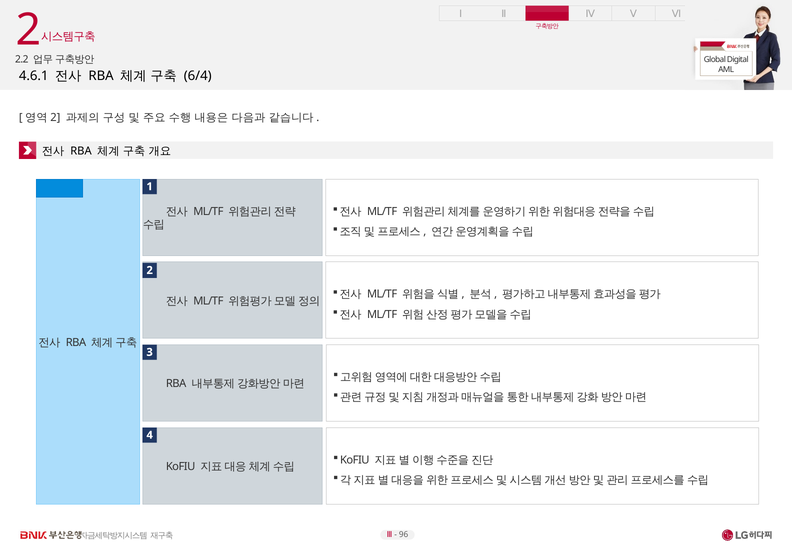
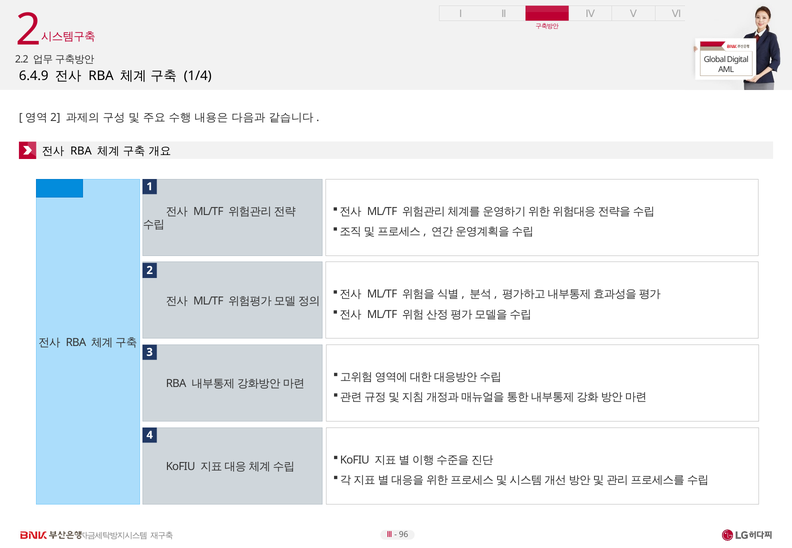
4.6.1: 4.6.1 -> 6.4.9
6/4: 6/4 -> 1/4
